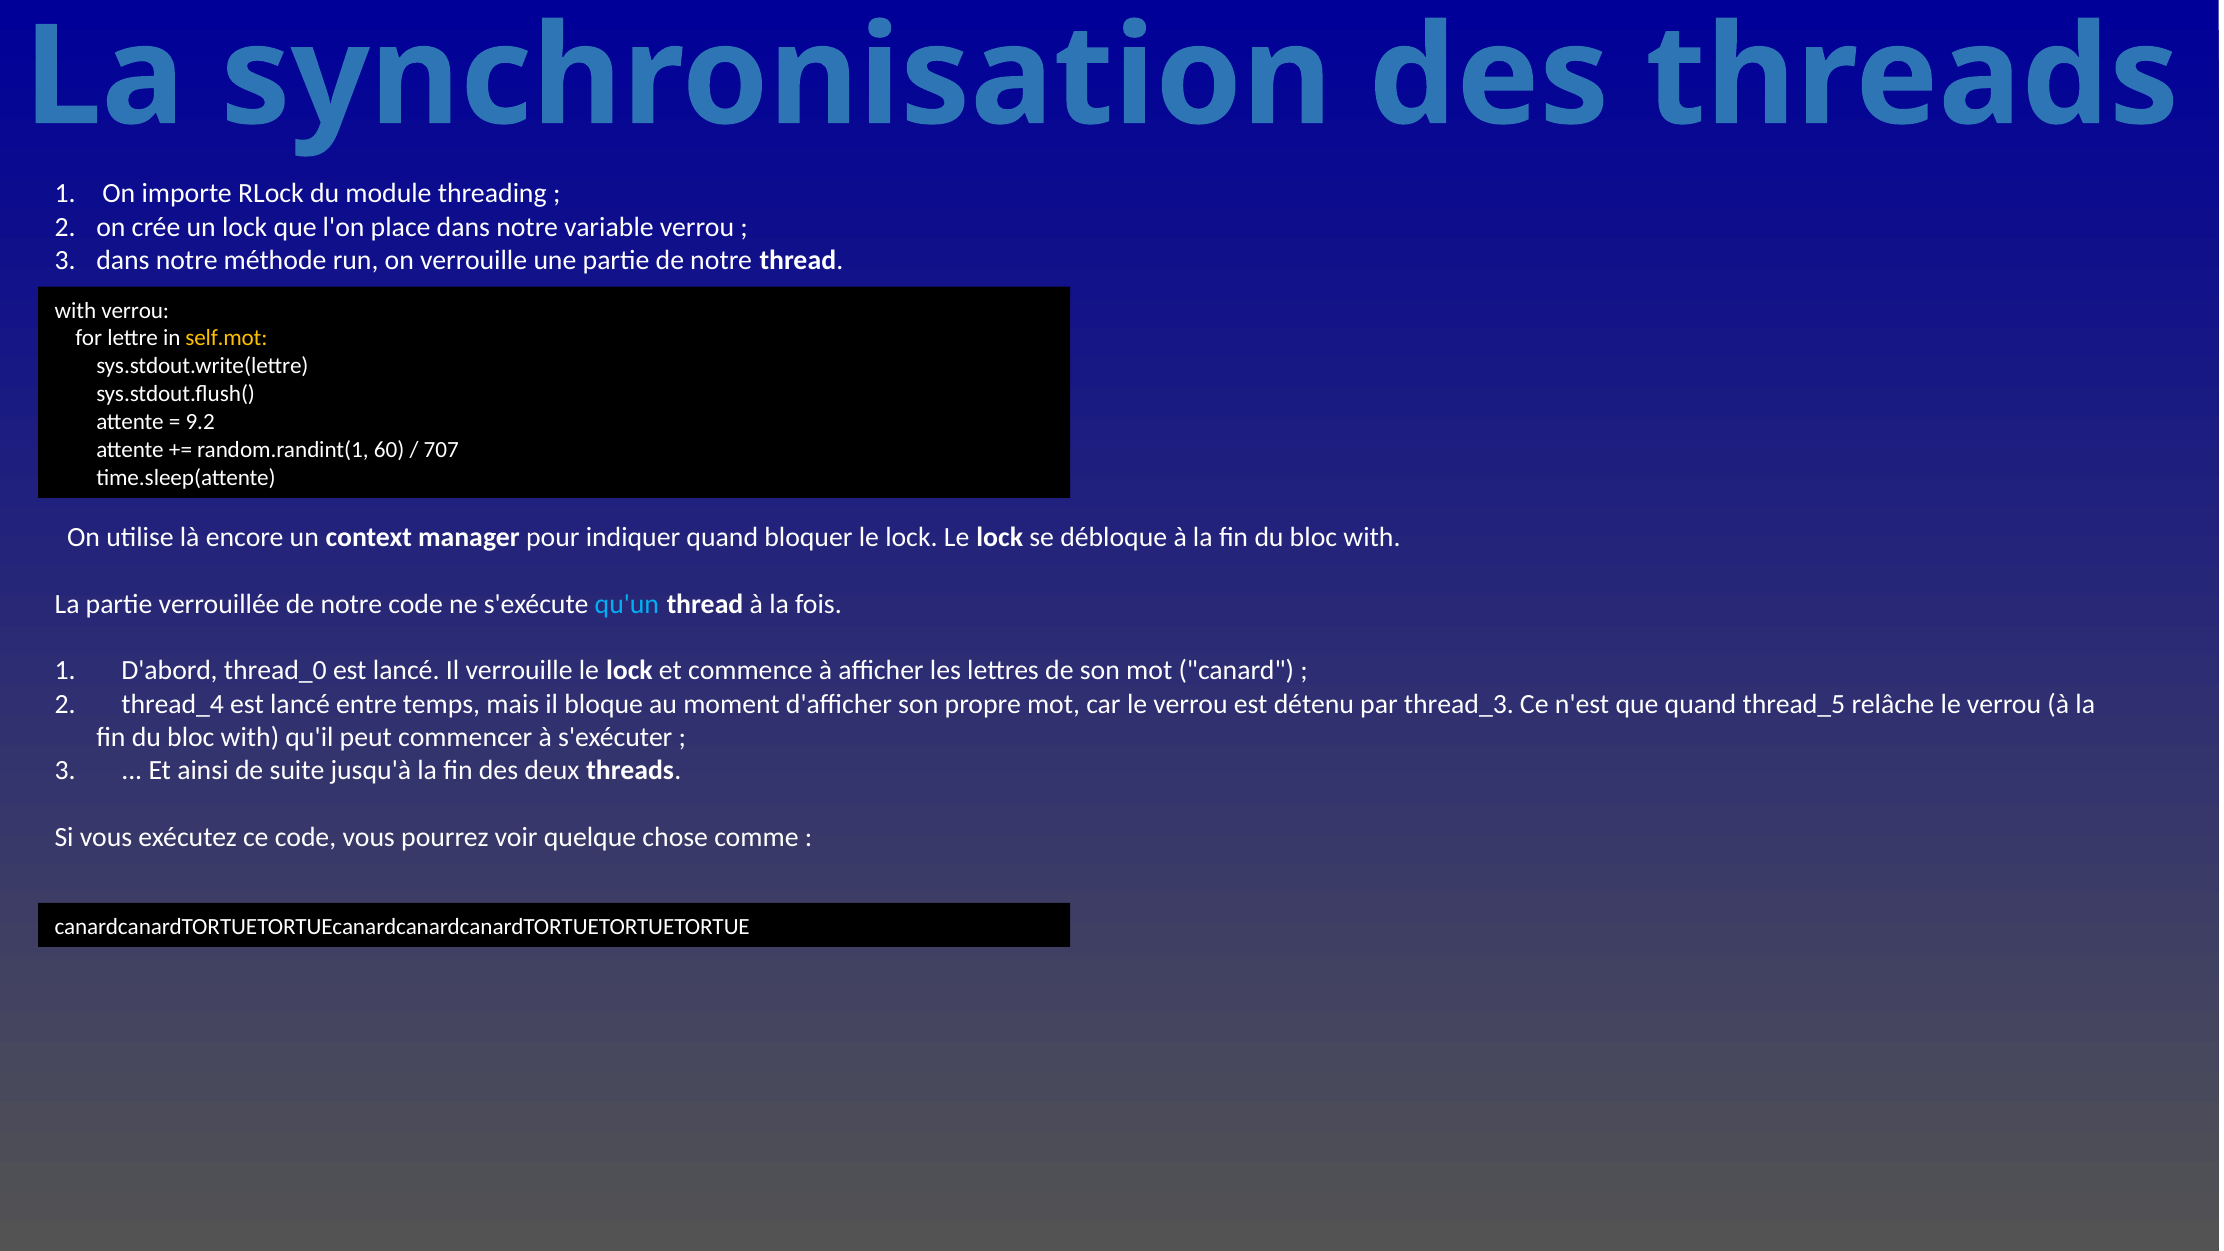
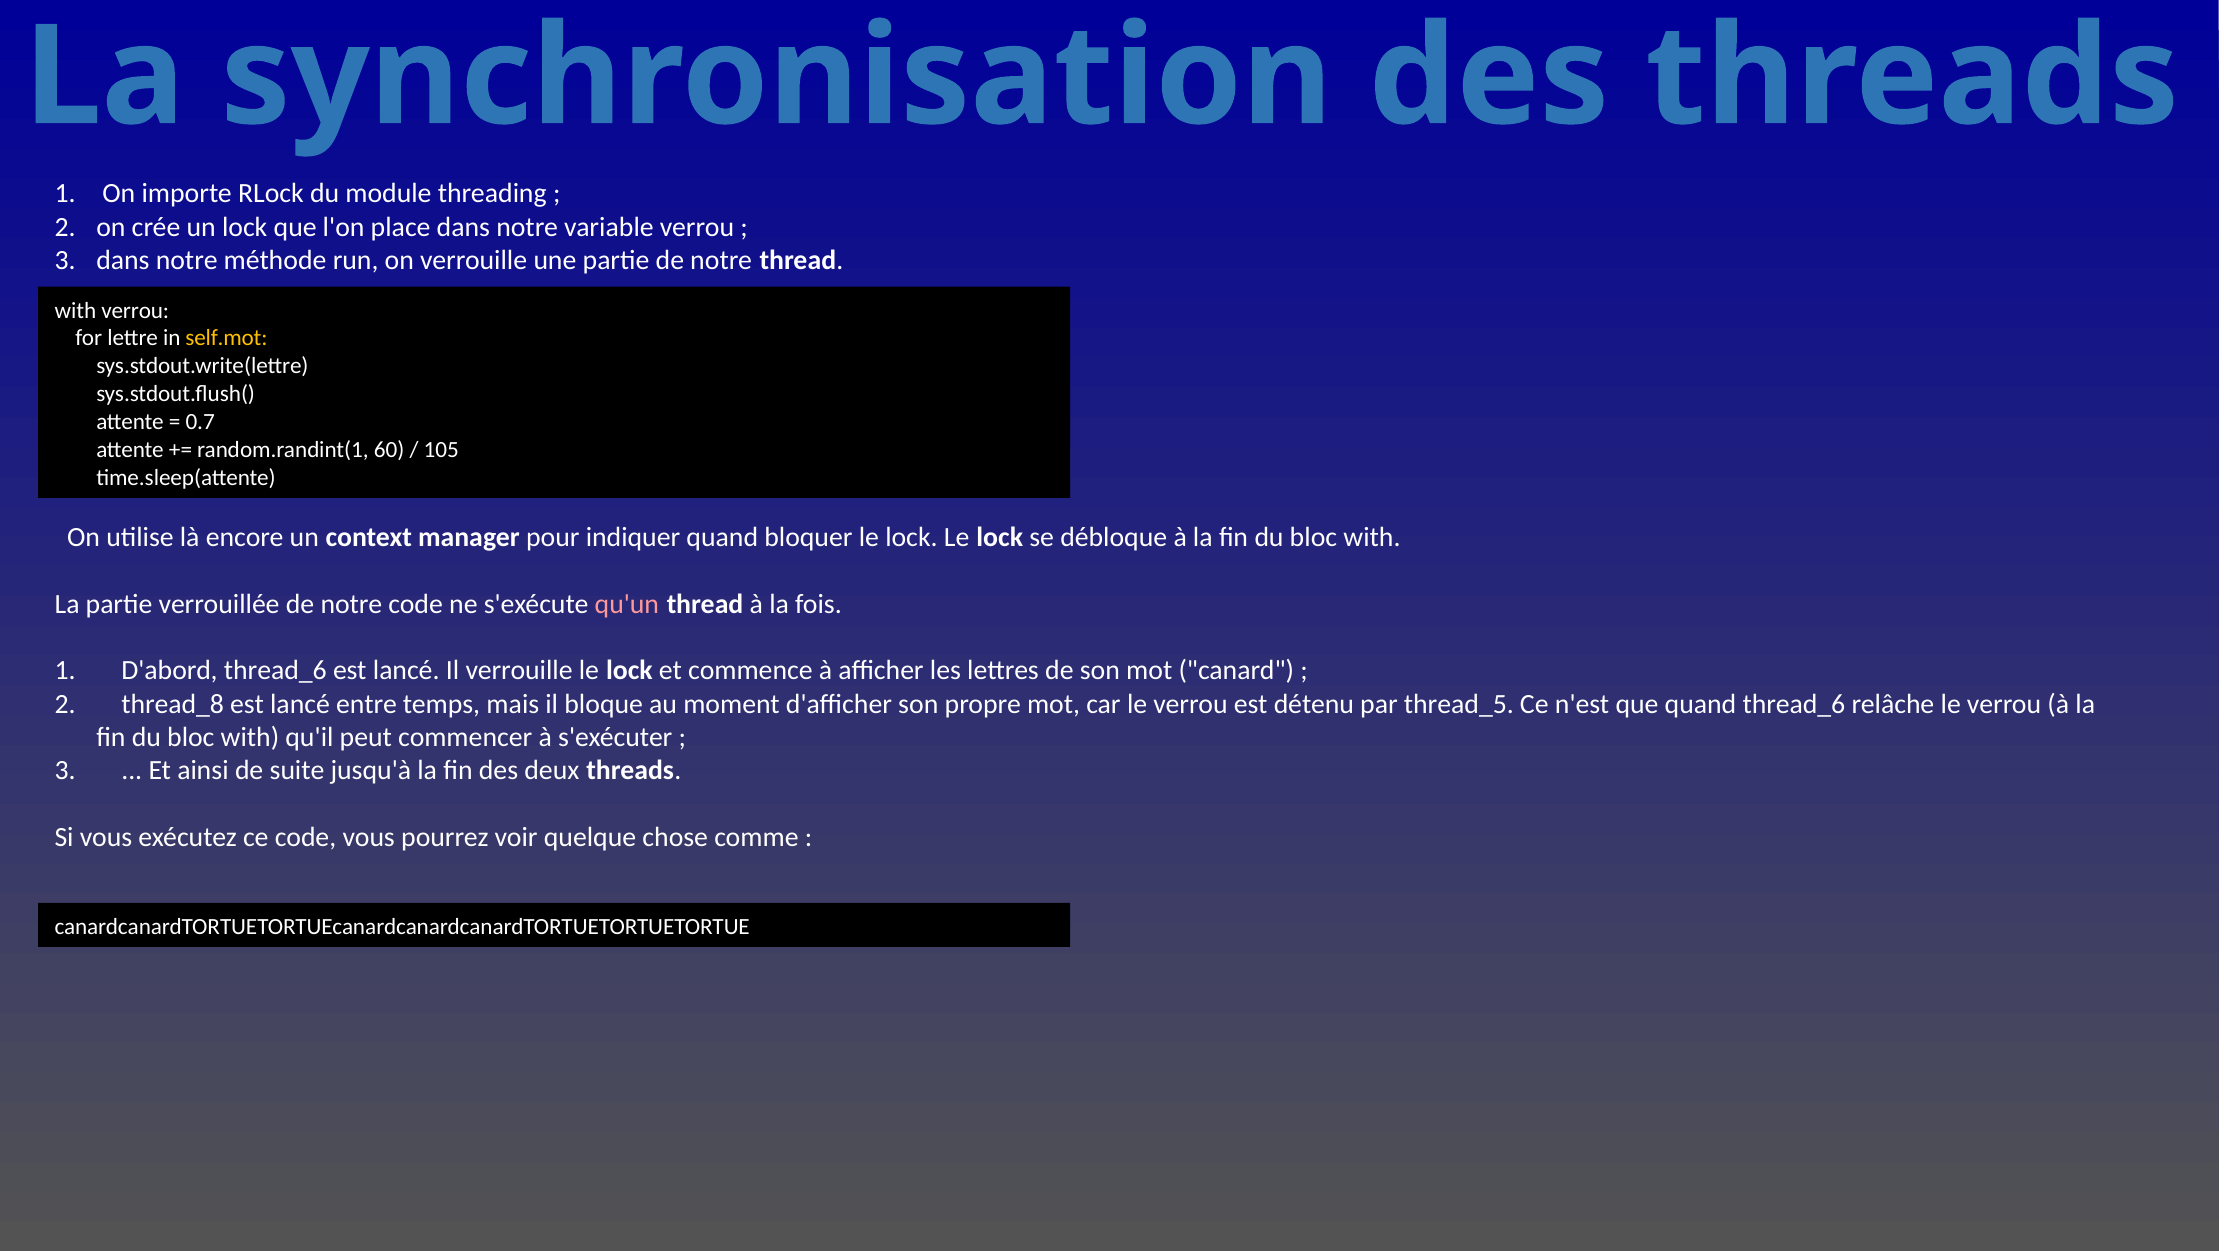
9.2: 9.2 -> 0.7
707: 707 -> 105
qu'un colour: light blue -> pink
D'abord thread_0: thread_0 -> thread_6
thread_4: thread_4 -> thread_8
thread_3: thread_3 -> thread_5
quand thread_5: thread_5 -> thread_6
